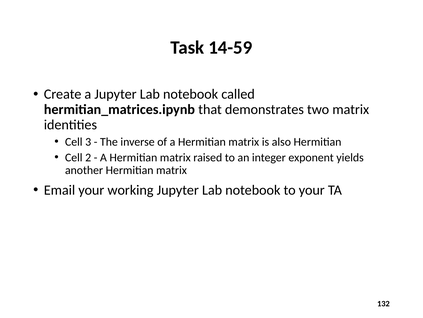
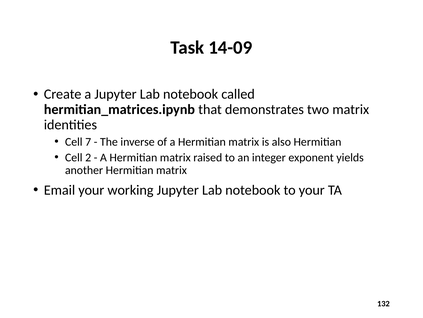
14-59: 14-59 -> 14-09
3: 3 -> 7
